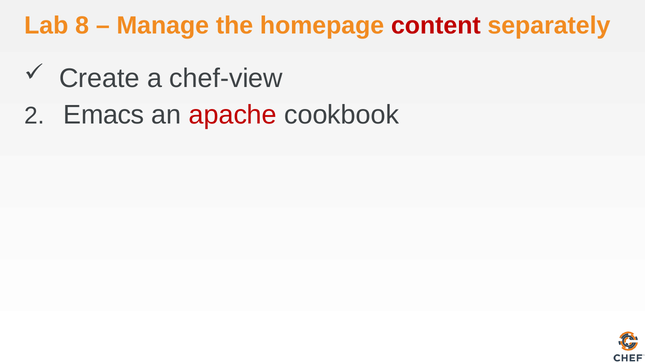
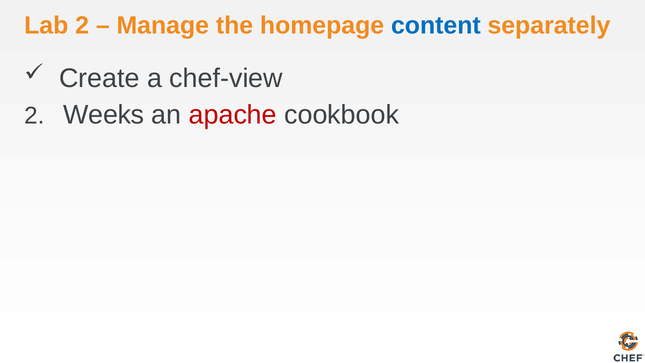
Lab 8: 8 -> 2
content colour: red -> blue
Emacs: Emacs -> Weeks
